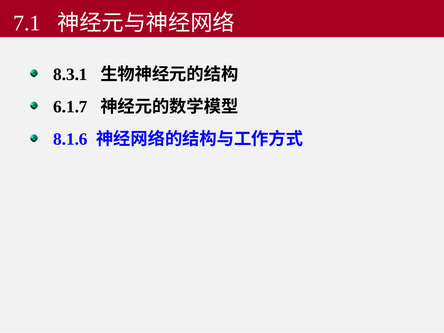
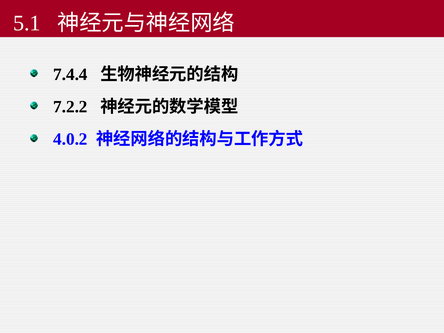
7.1: 7.1 -> 5.1
8.3.1: 8.3.1 -> 7.4.4
6.1.7: 6.1.7 -> 7.2.2
8.1.6: 8.1.6 -> 4.0.2
